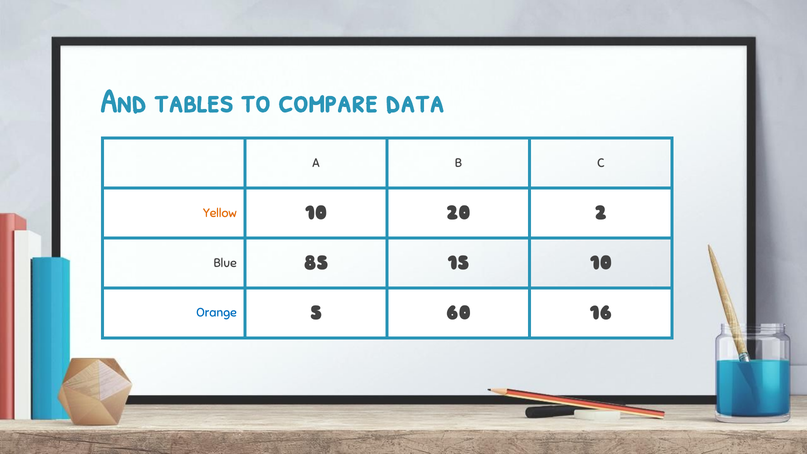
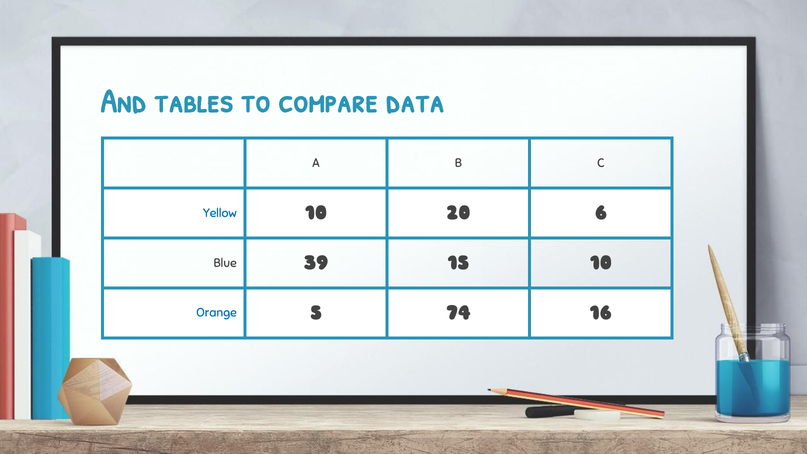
Yellow colour: orange -> blue
2: 2 -> 6
85: 85 -> 39
60: 60 -> 74
